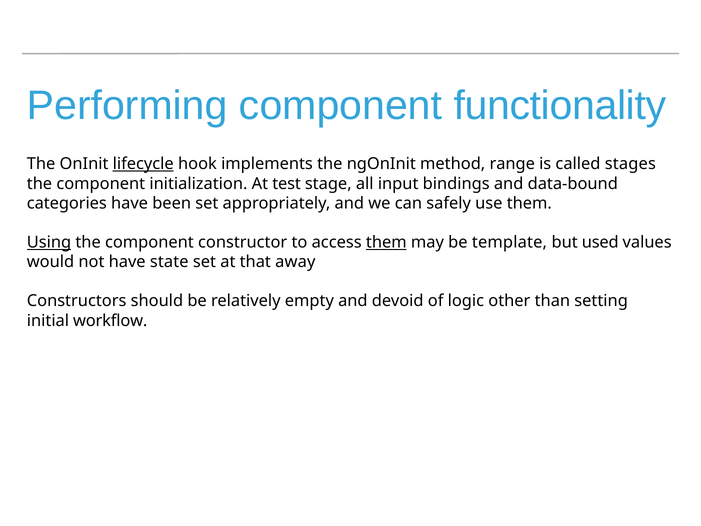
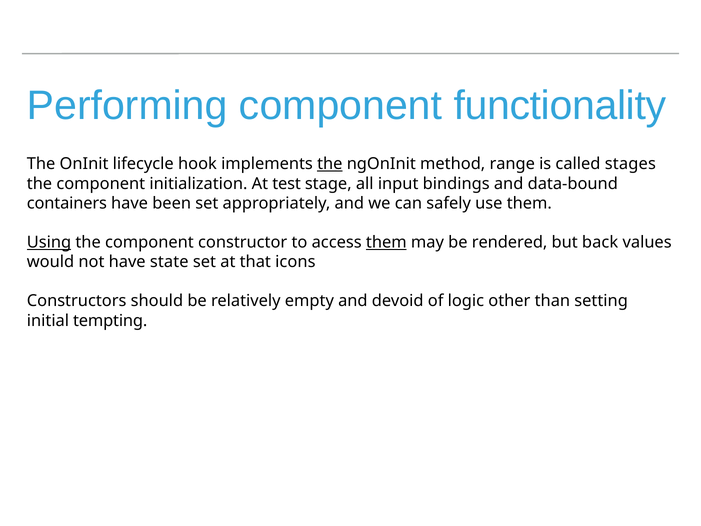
lifecycle underline: present -> none
the at (330, 164) underline: none -> present
categories: categories -> containers
template: template -> rendered
used: used -> back
away: away -> icons
workflow: workflow -> tempting
